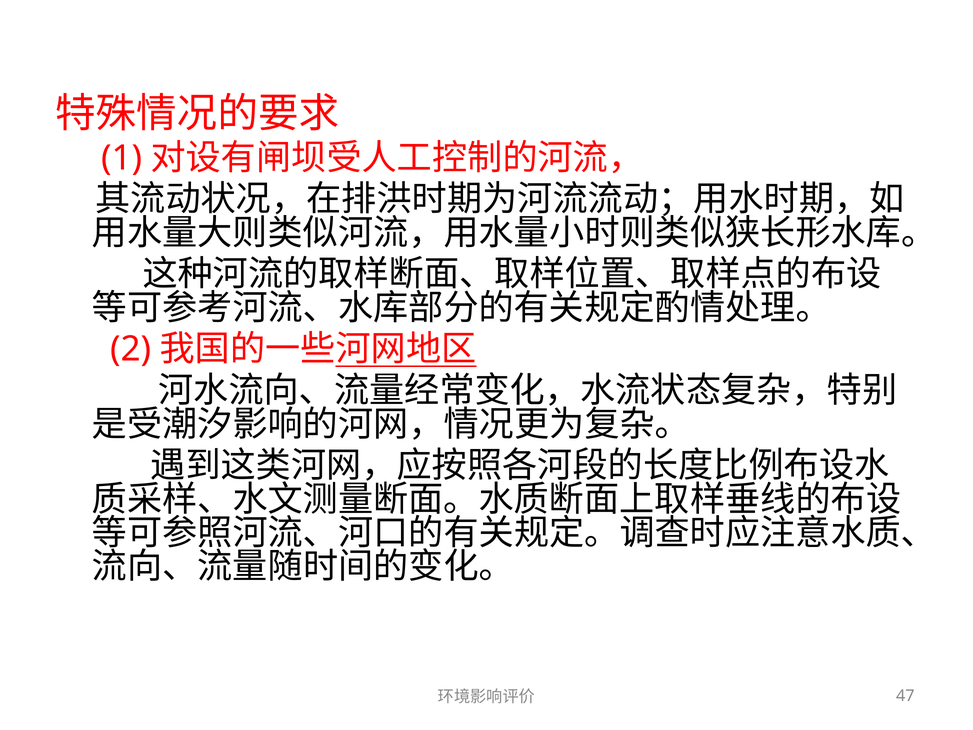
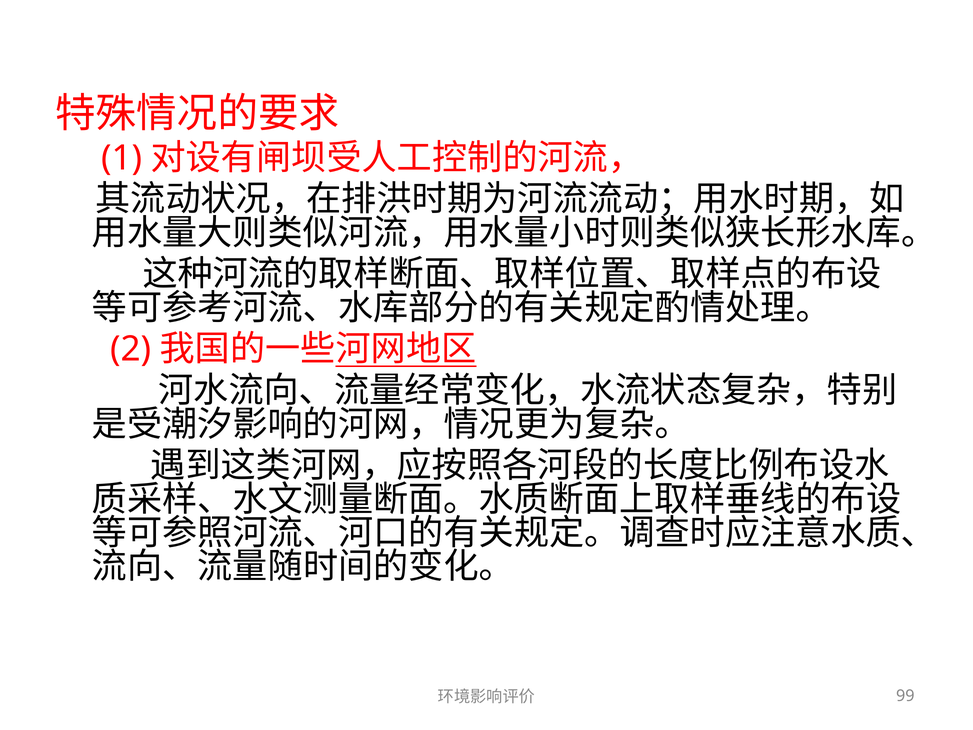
47: 47 -> 99
